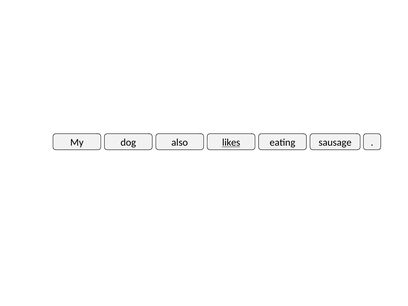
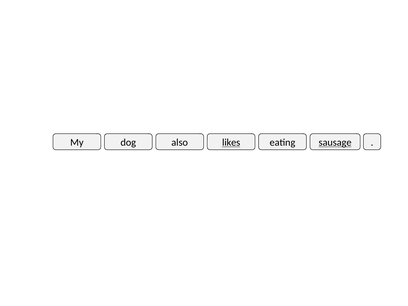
sausage underline: none -> present
